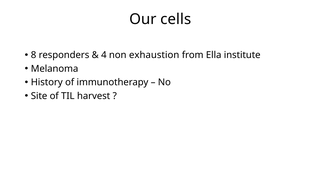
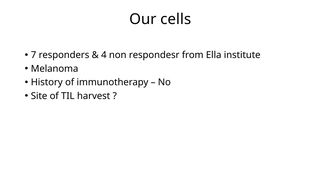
8: 8 -> 7
exhaustion: exhaustion -> respondesr
